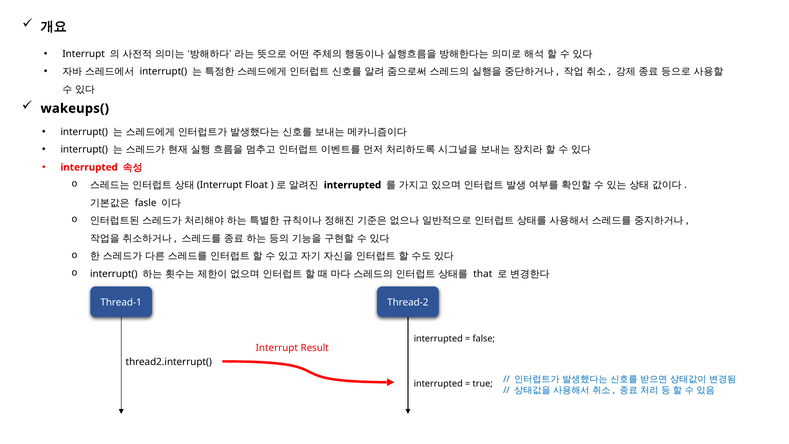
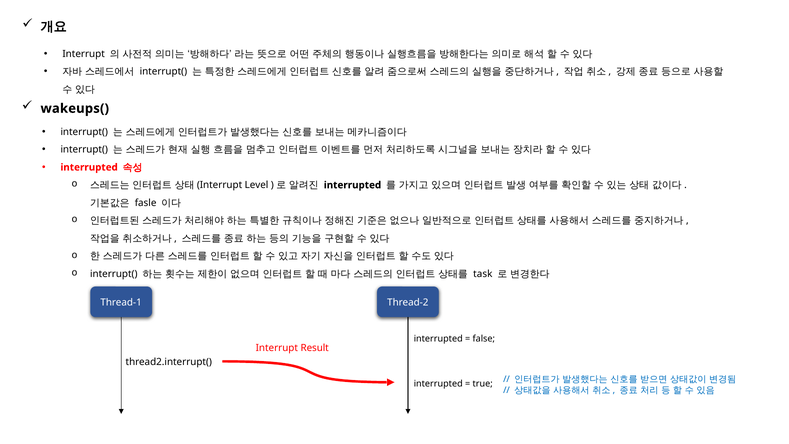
Float: Float -> Level
that: that -> task
